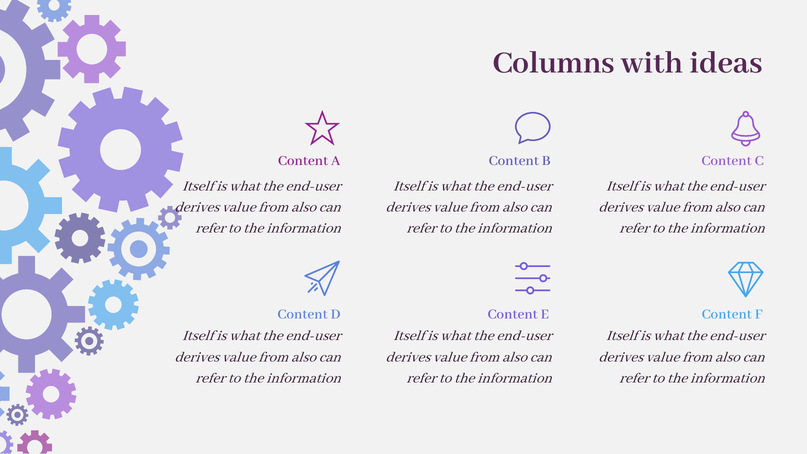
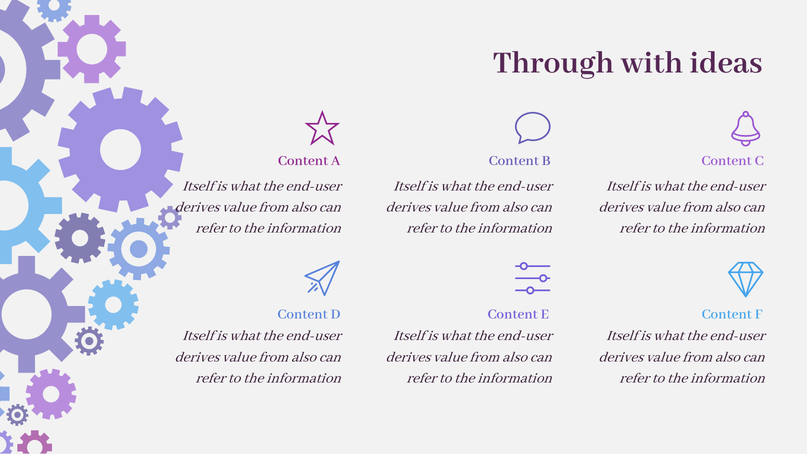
Columns: Columns -> Through
